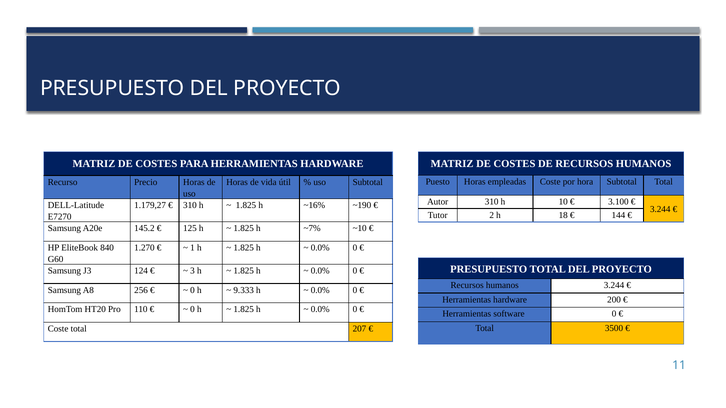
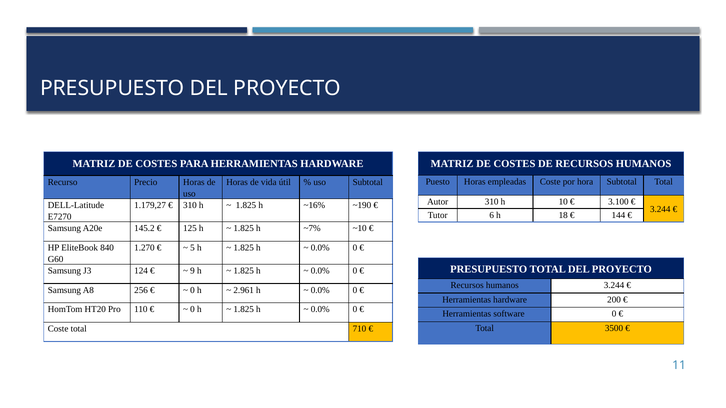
2: 2 -> 6
1: 1 -> 5
3: 3 -> 9
9.333: 9.333 -> 2.961
207: 207 -> 710
